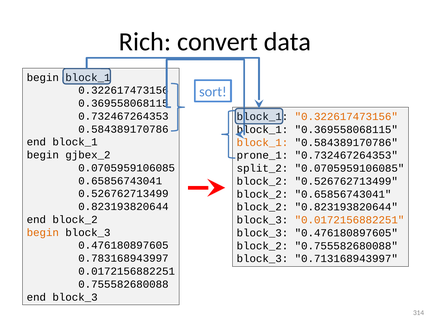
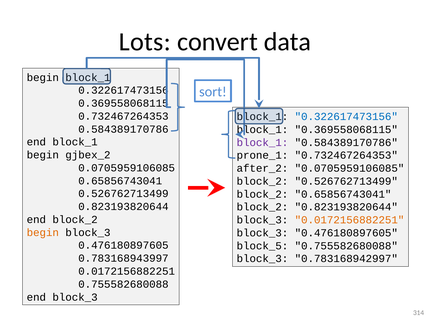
Rich: Rich -> Lots
0.322617473156 at (346, 116) colour: orange -> blue
block_1 at (262, 142) colour: orange -> purple
split_2: split_2 -> after_2
block_2 at (262, 245): block_2 -> block_5
0.713168943997: 0.713168943997 -> 0.783168942997
